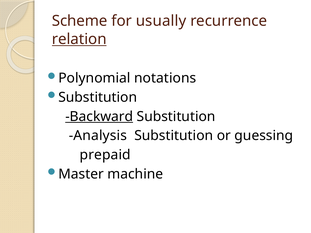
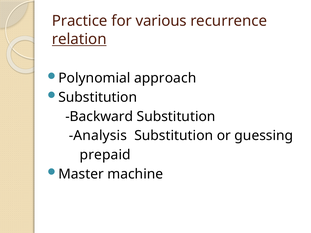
Scheme: Scheme -> Practice
usually: usually -> various
notations: notations -> approach
Backward underline: present -> none
